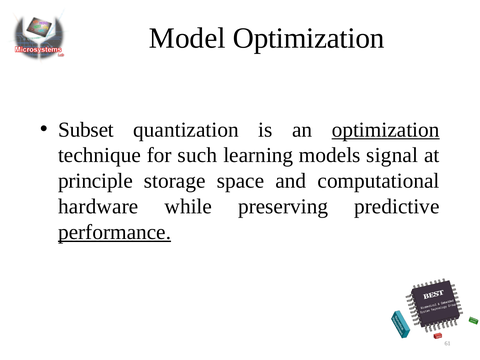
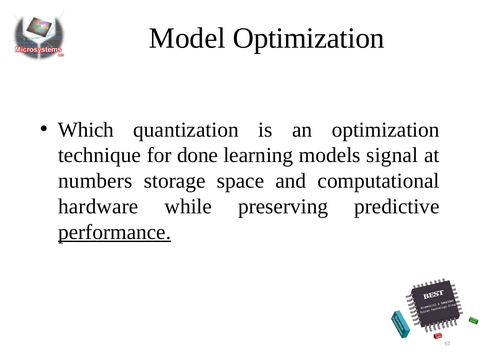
Subset: Subset -> Which
optimization at (386, 130) underline: present -> none
such: such -> done
principle: principle -> numbers
